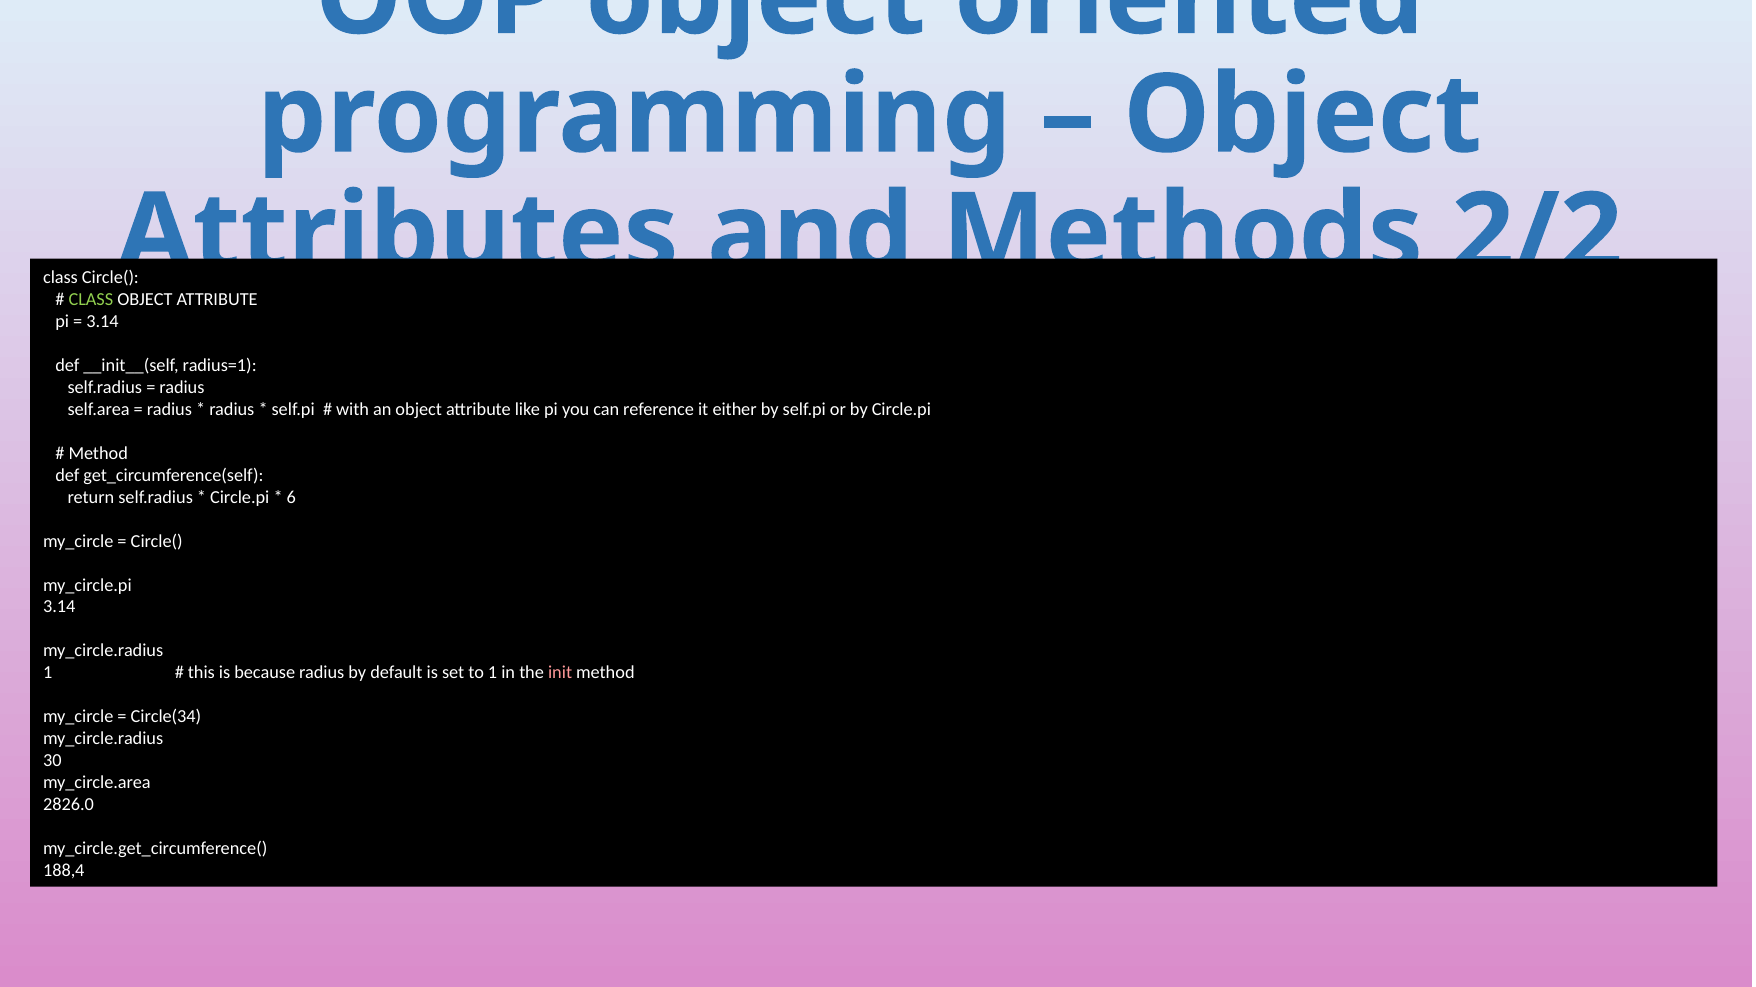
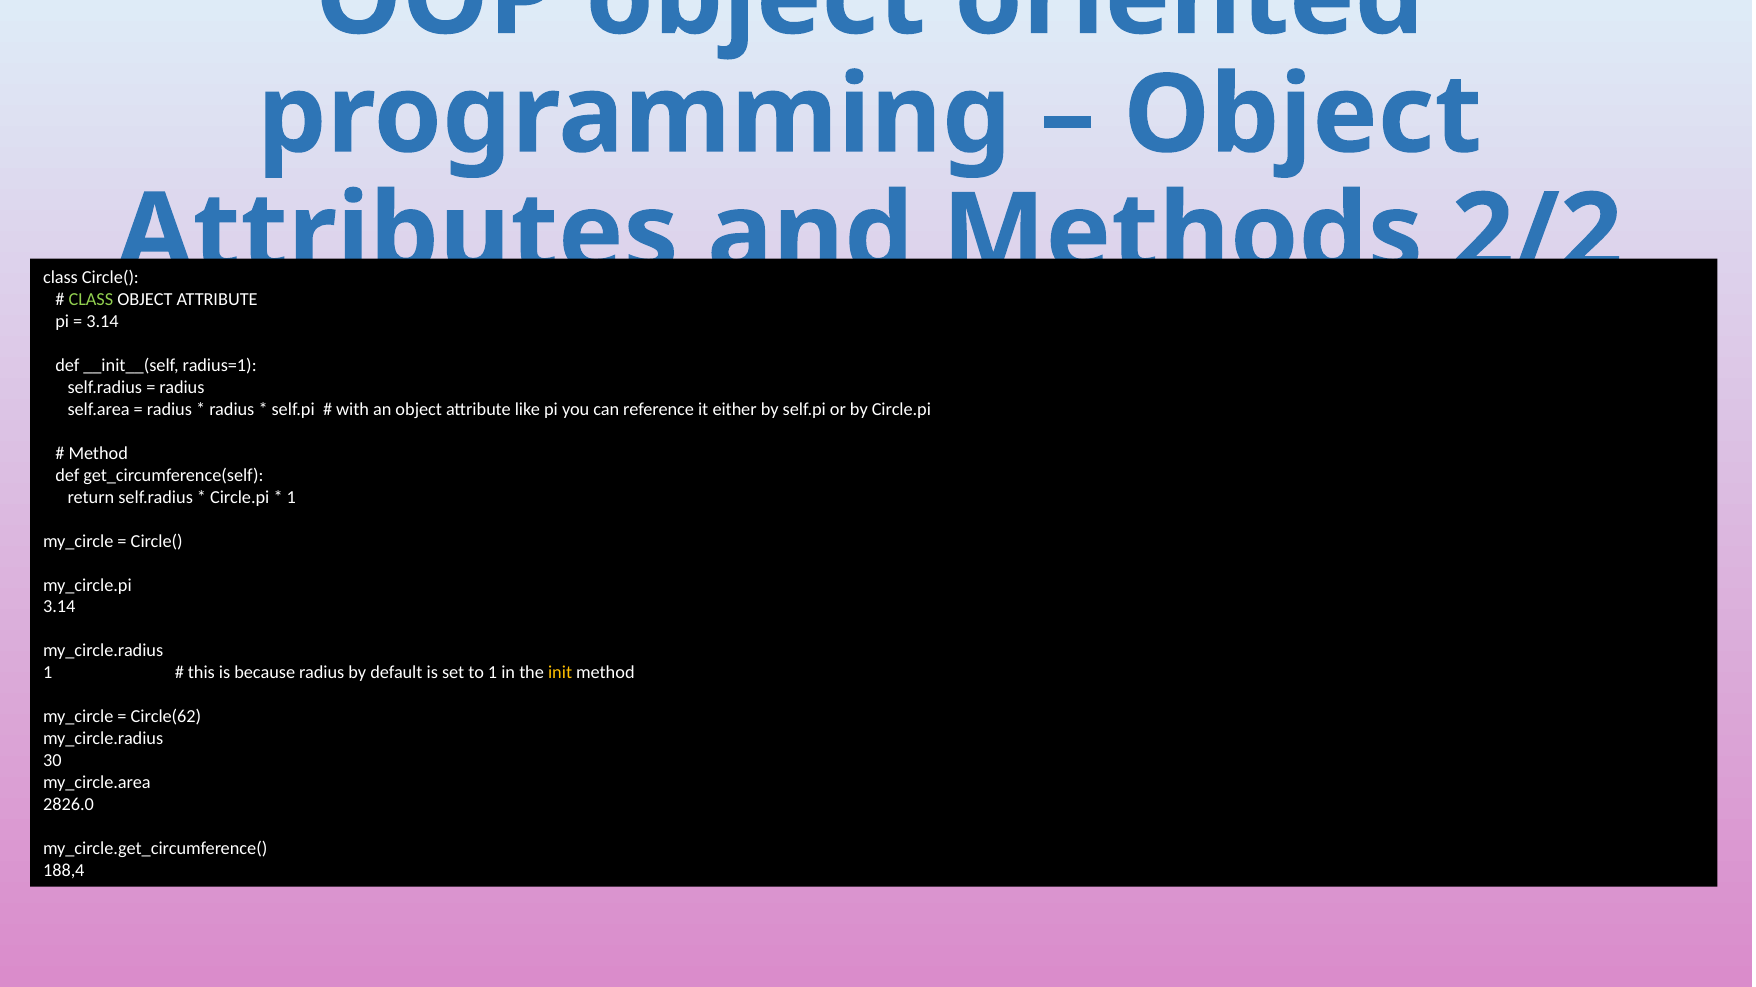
6 at (291, 497): 6 -> 1
init colour: pink -> yellow
Circle(34: Circle(34 -> Circle(62
